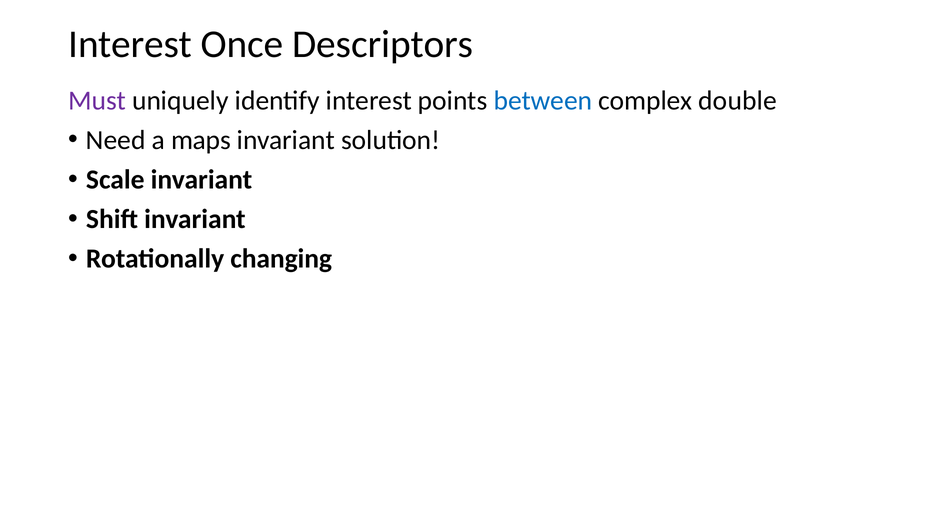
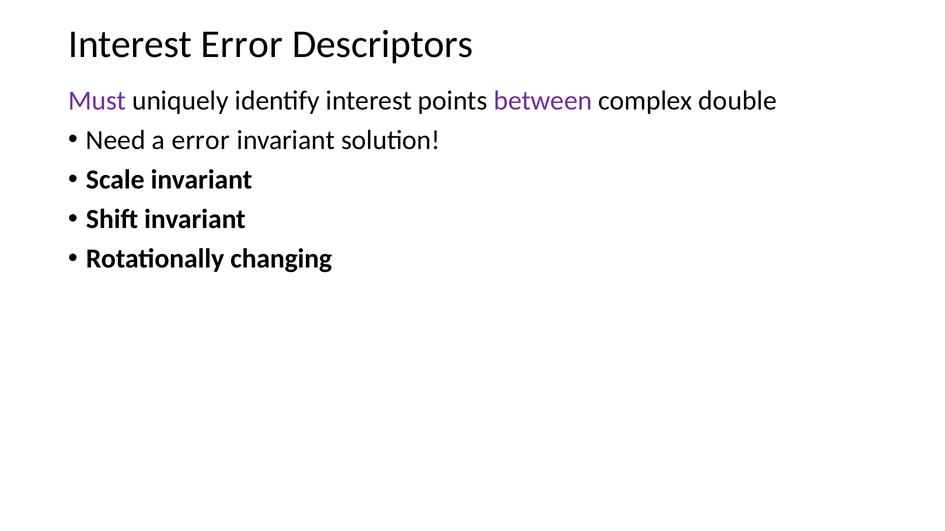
Interest Once: Once -> Error
between colour: blue -> purple
a maps: maps -> error
